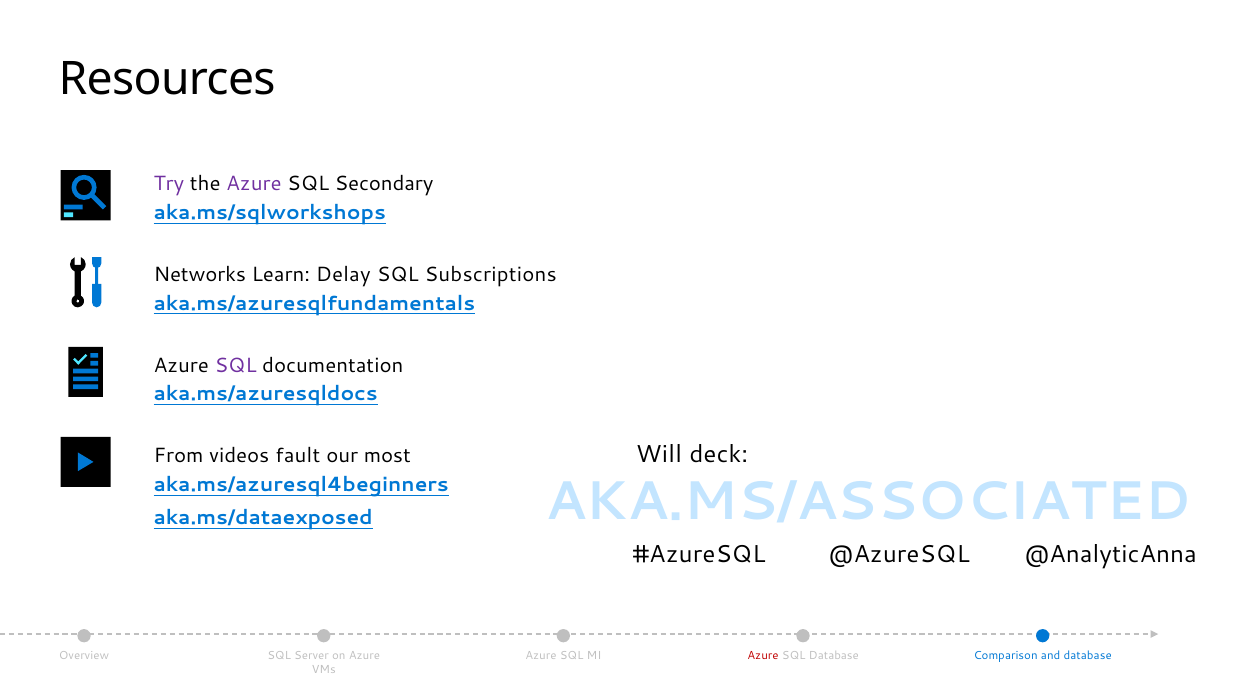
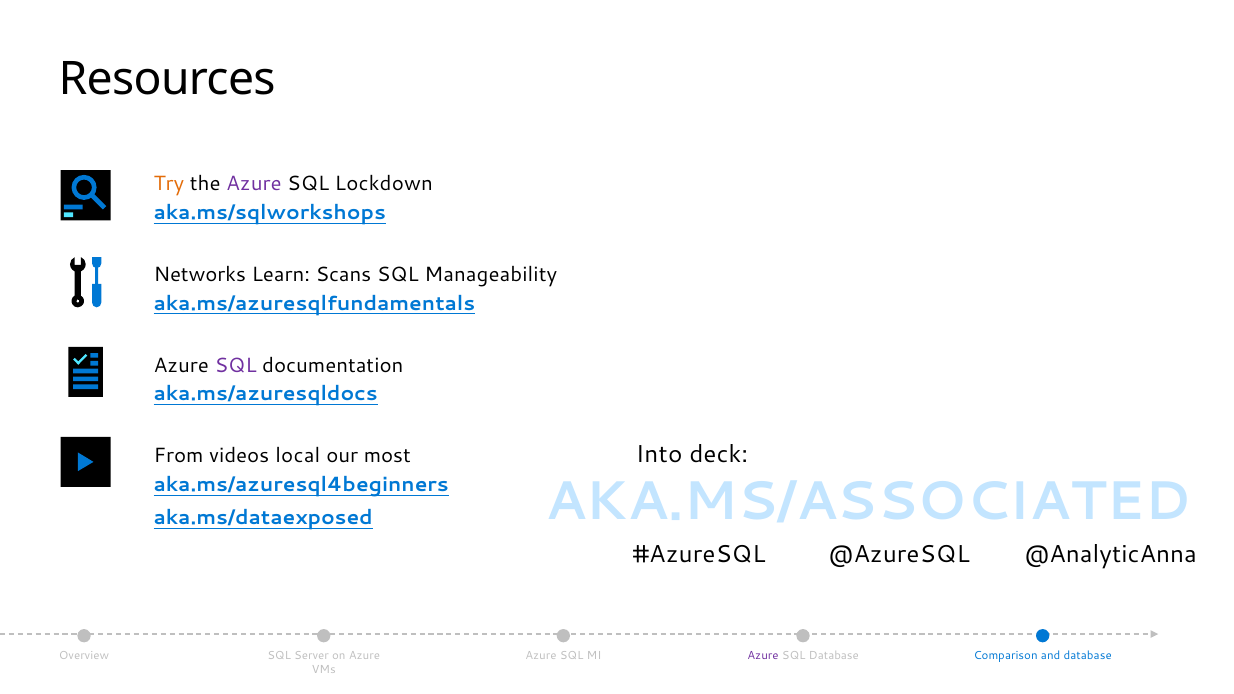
Try colour: purple -> orange
Secondary: Secondary -> Lockdown
Delay: Delay -> Scans
Subscriptions: Subscriptions -> Manageability
Will: Will -> Into
fault: fault -> local
Azure at (763, 656) colour: red -> purple
